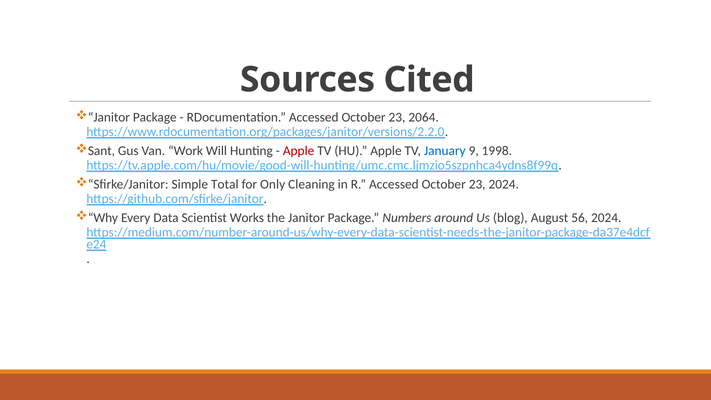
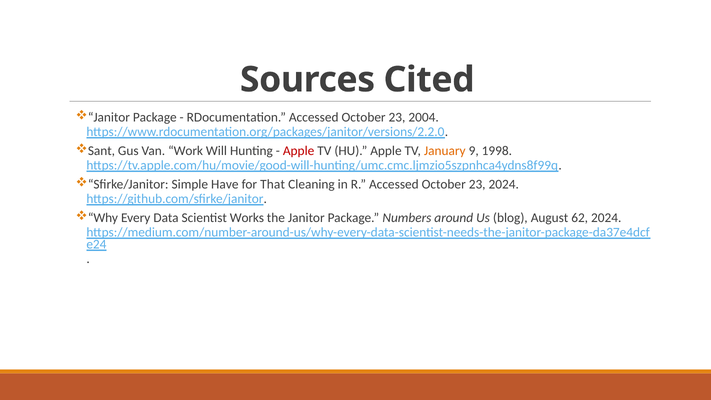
2064: 2064 -> 2004
January colour: blue -> orange
Total: Total -> Have
Only: Only -> That
56: 56 -> 62
